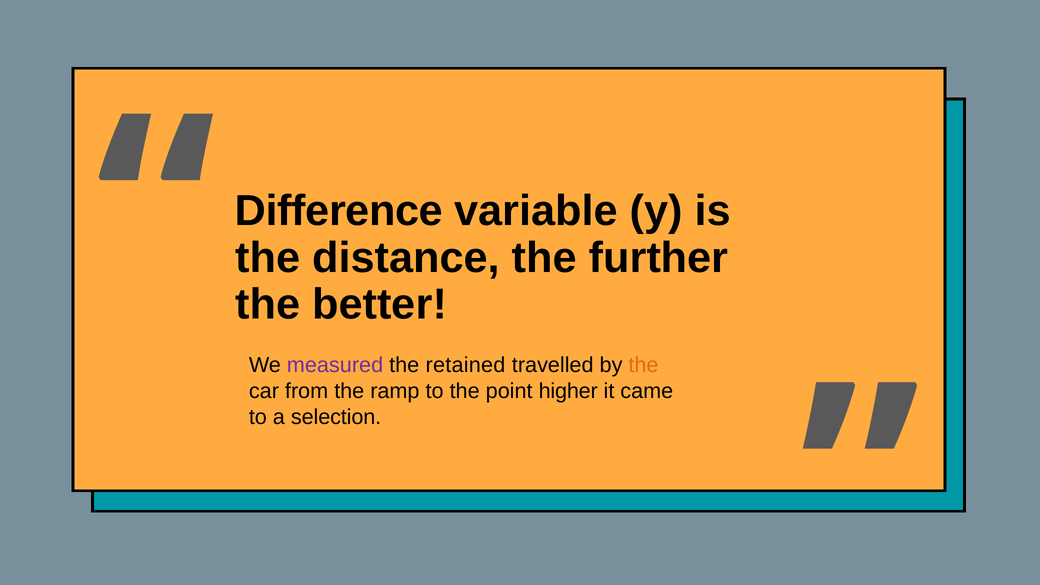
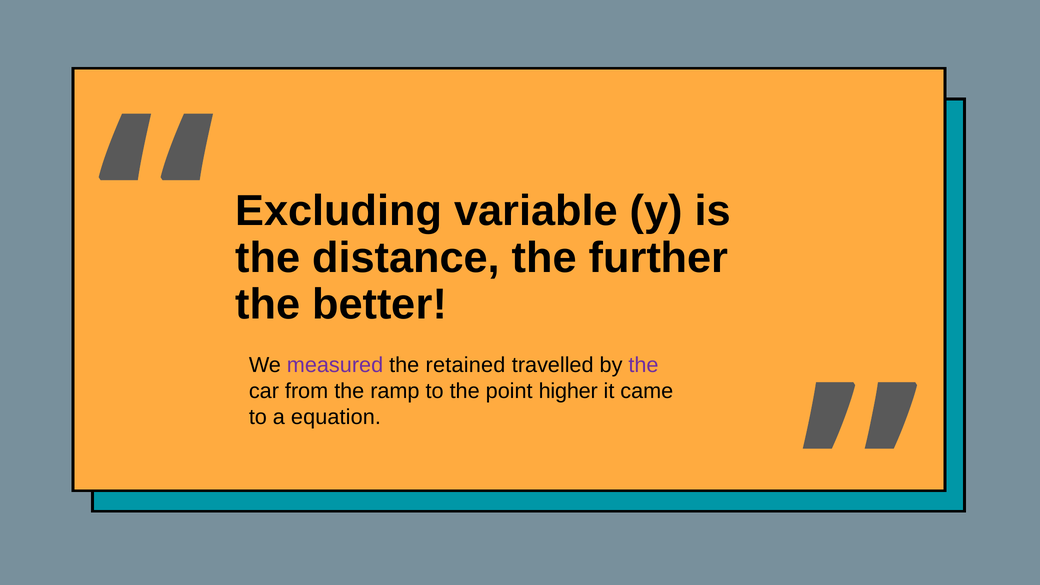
the at (644, 365) colour: orange -> purple
Difference: Difference -> Excluding
selection: selection -> equation
